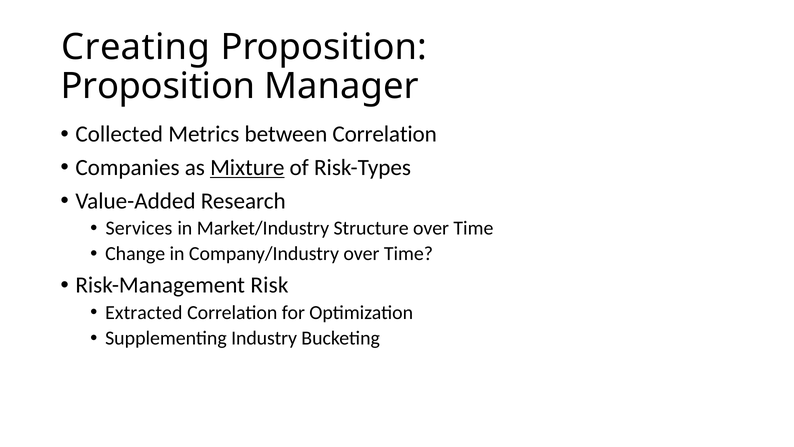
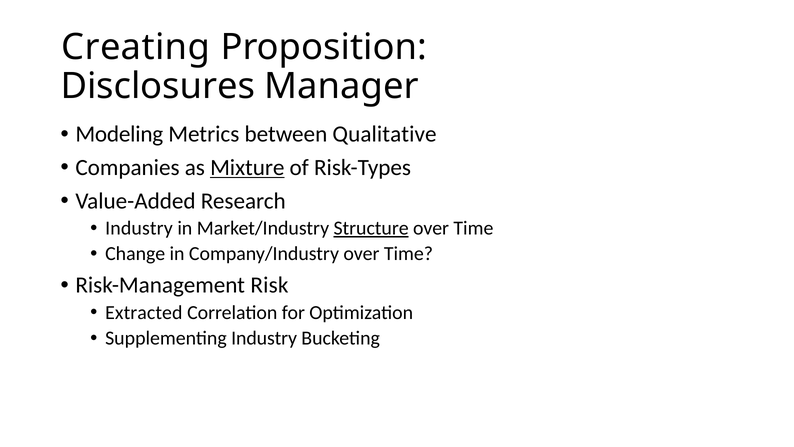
Proposition at (158, 86): Proposition -> Disclosures
Collected: Collected -> Modeling
between Correlation: Correlation -> Qualitative
Services at (139, 228): Services -> Industry
Structure underline: none -> present
